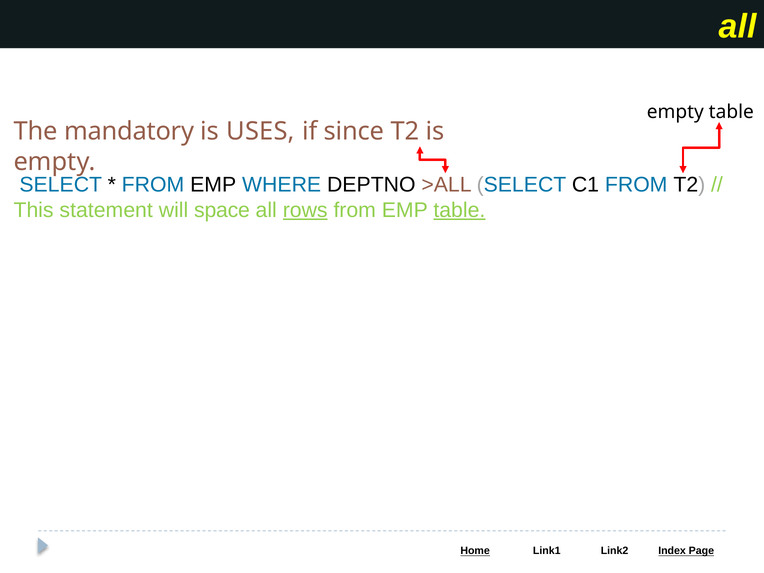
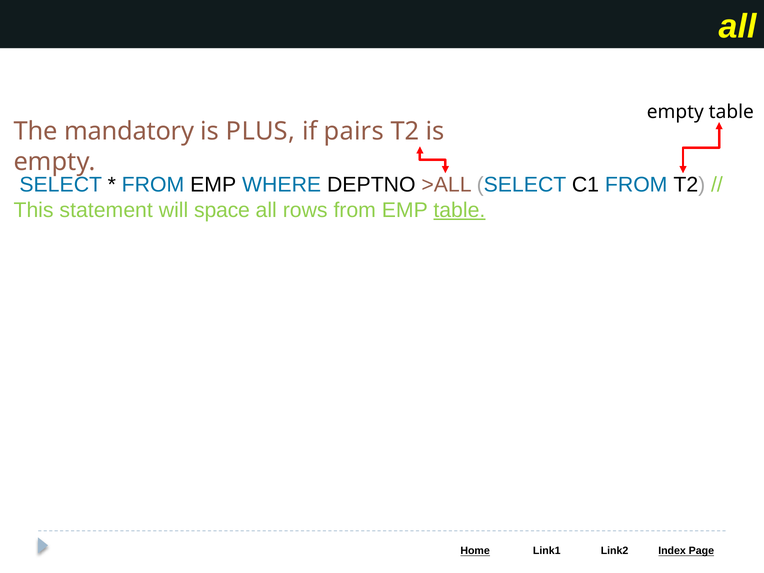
USES: USES -> PLUS
since: since -> pairs
rows underline: present -> none
